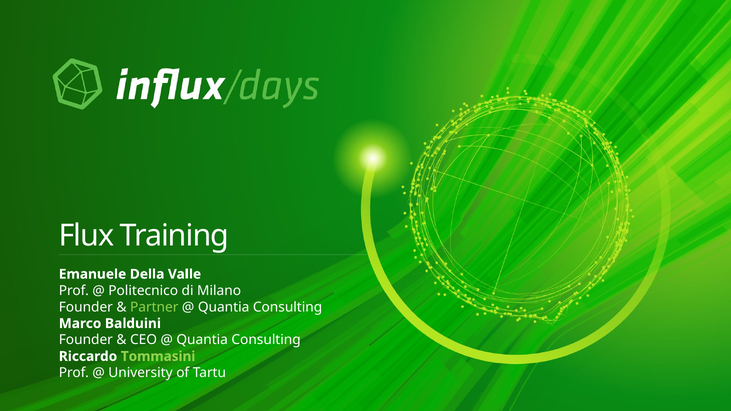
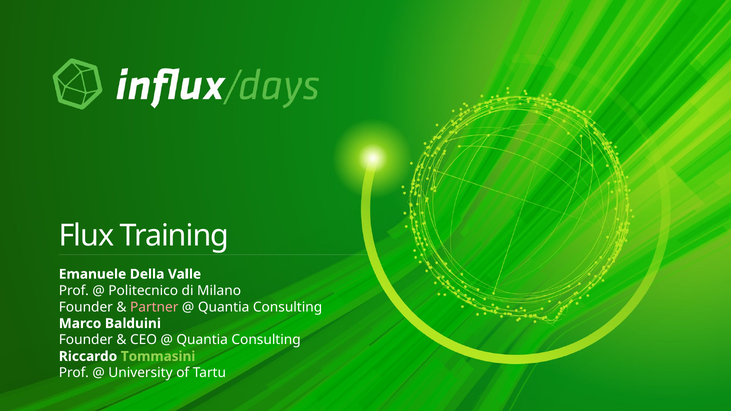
Partner colour: light green -> pink
